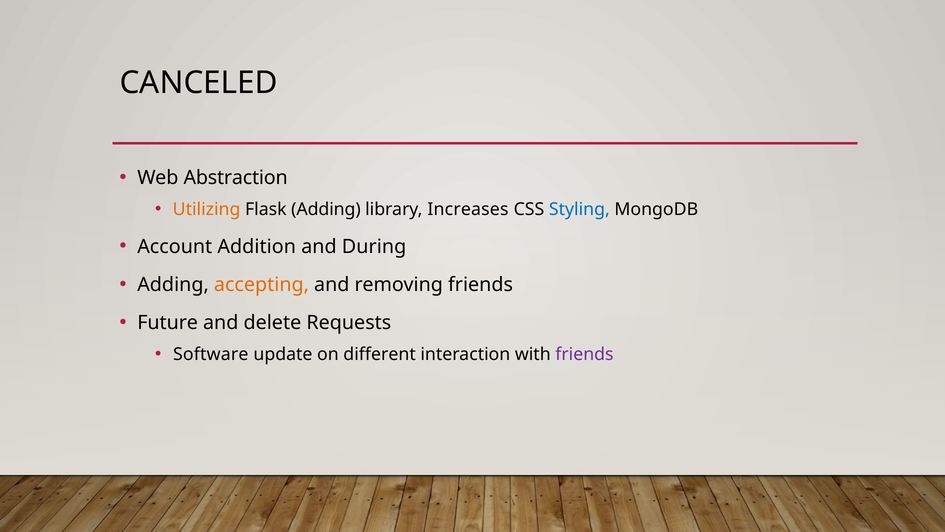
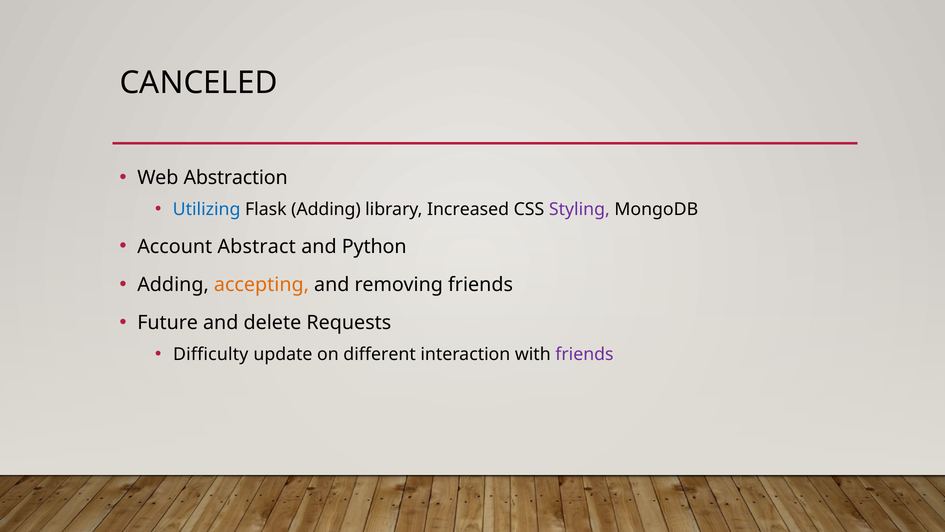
Utilizing colour: orange -> blue
Increases: Increases -> Increased
Styling colour: blue -> purple
Addition: Addition -> Abstract
During: During -> Python
Software: Software -> Difficulty
